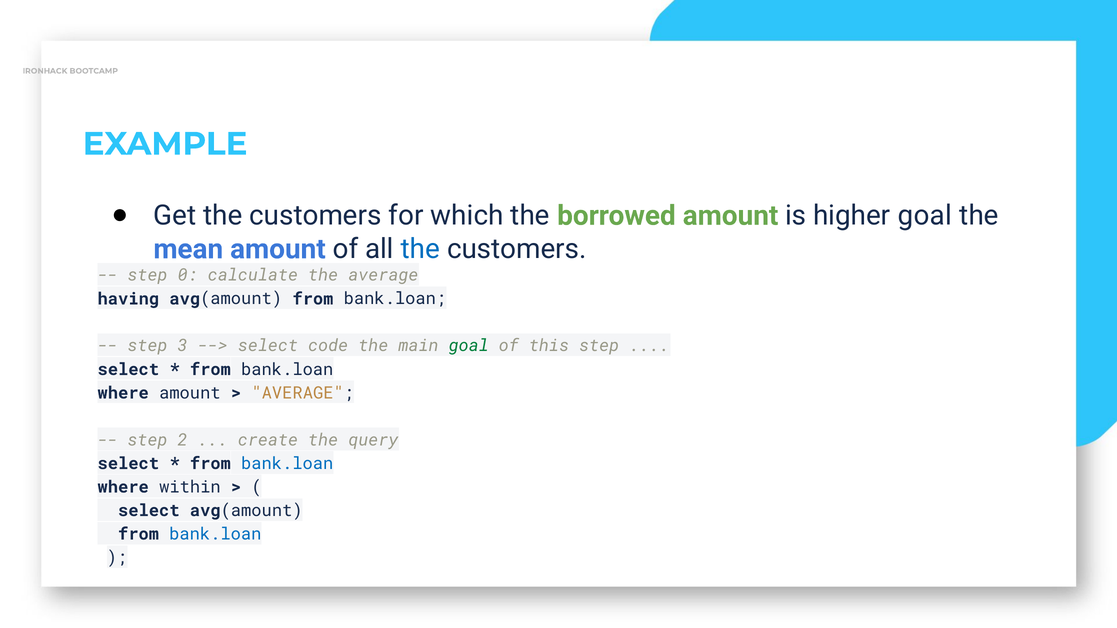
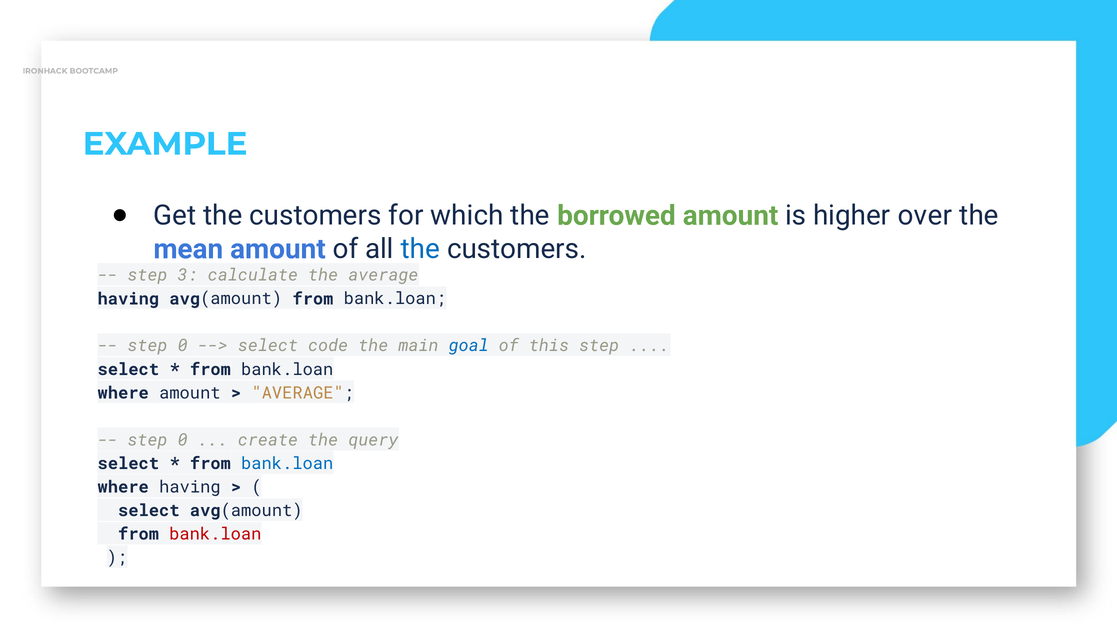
higher goal: goal -> over
0: 0 -> 3
3 at (183, 346): 3 -> 0
goal at (469, 346) colour: green -> blue
2 at (183, 440): 2 -> 0
where within: within -> having
bank.loan at (215, 534) colour: blue -> red
